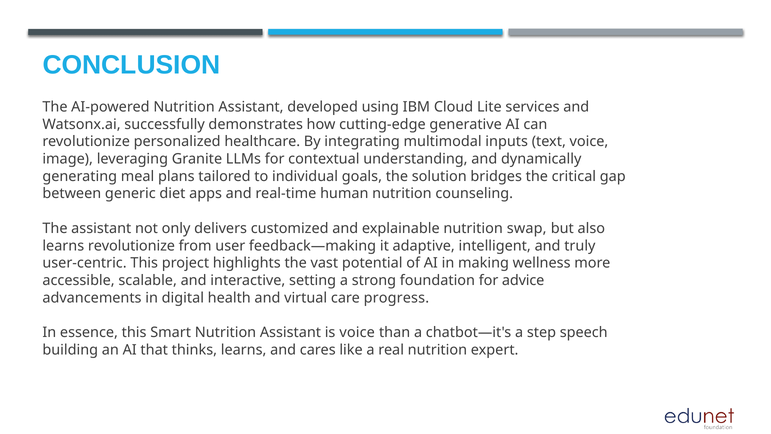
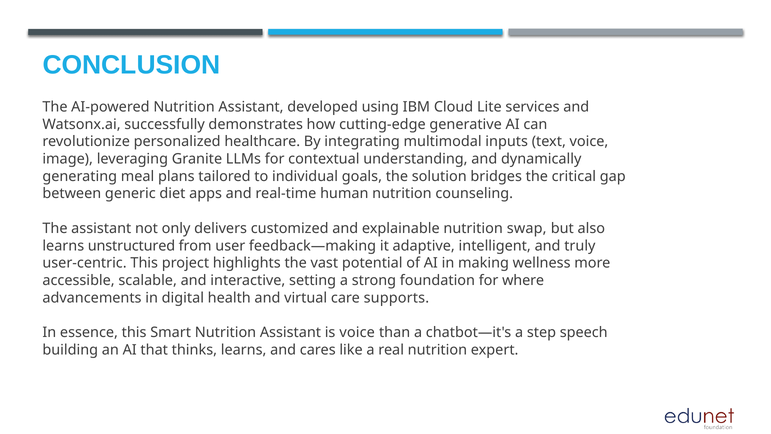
learns revolutionize: revolutionize -> unstructured
advice: advice -> where
progress: progress -> supports
